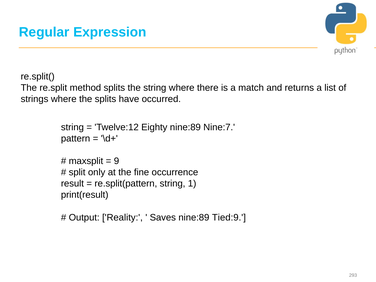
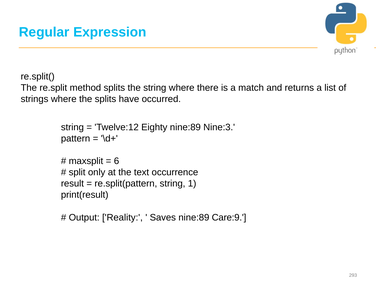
Nine:7: Nine:7 -> Nine:3
9: 9 -> 6
fine: fine -> text
Tied:9: Tied:9 -> Care:9
